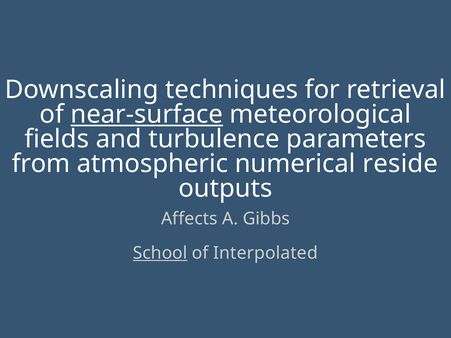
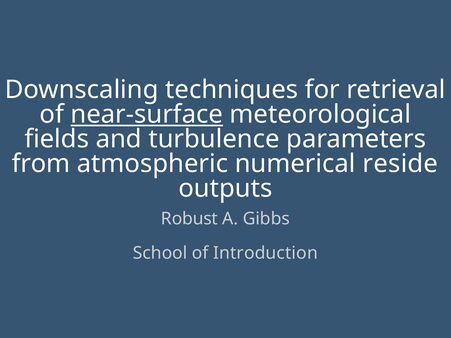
Affects: Affects -> Robust
School underline: present -> none
Interpolated: Interpolated -> Introduction
